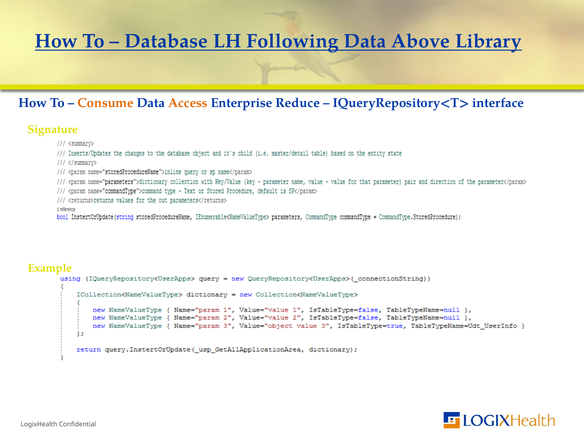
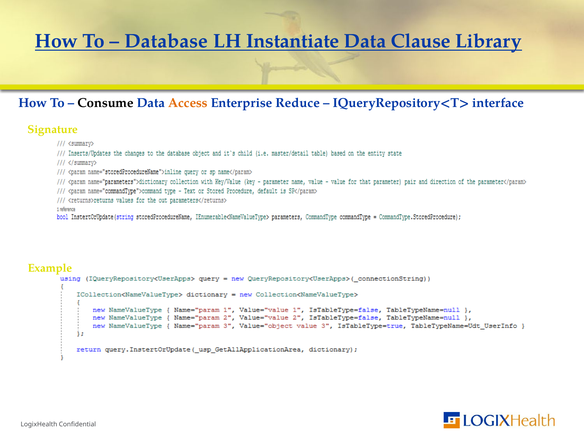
Following: Following -> Instantiate
Above: Above -> Clause
Consume colour: orange -> black
